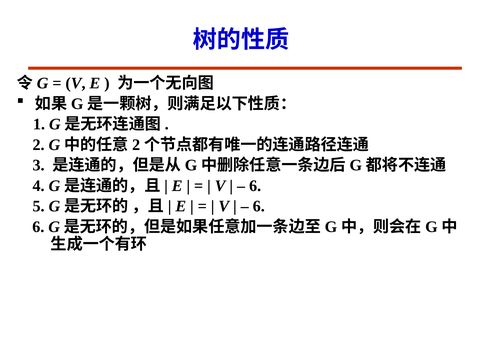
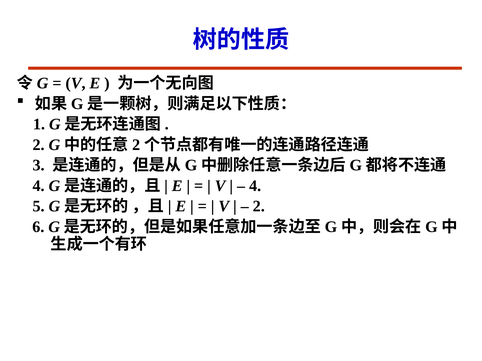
6 at (255, 186): 6 -> 4
6 at (259, 207): 6 -> 2
